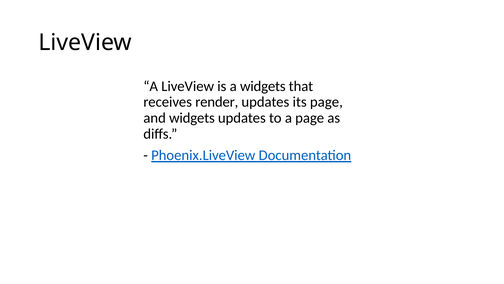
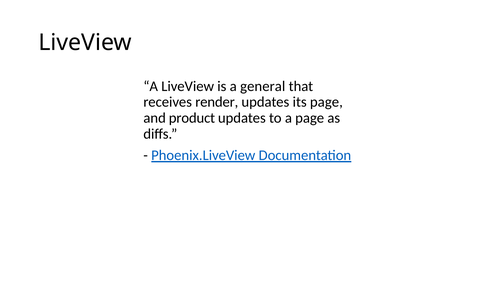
a widgets: widgets -> general
and widgets: widgets -> product
